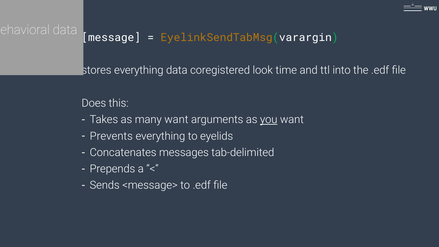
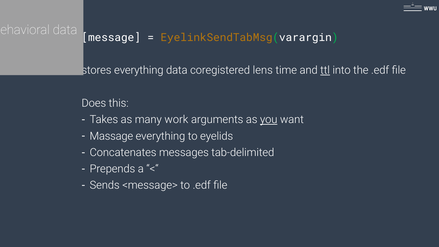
look: look -> lens
ttl underline: none -> present
many want: want -> work
Prevents: Prevents -> Massage
